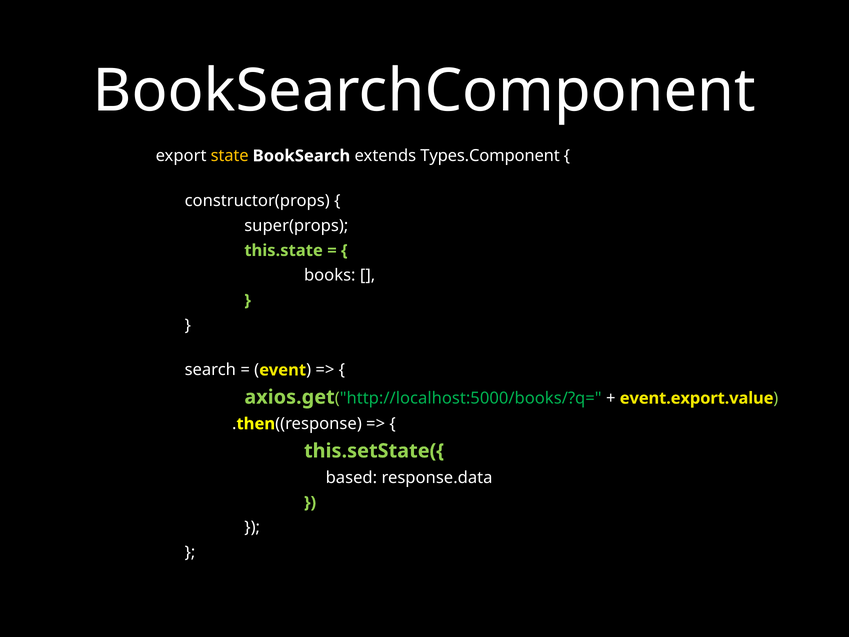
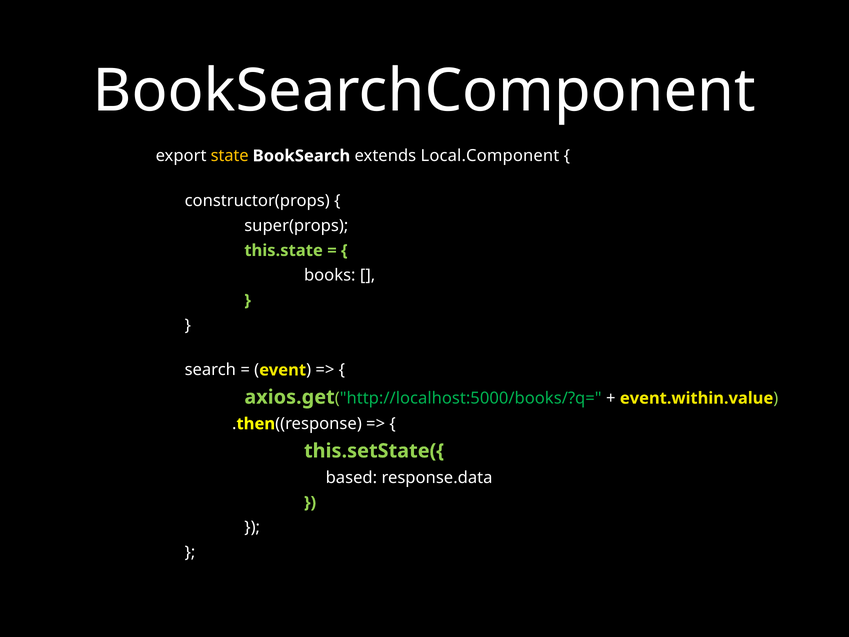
Types.Component: Types.Component -> Local.Component
event.export.value: event.export.value -> event.within.value
